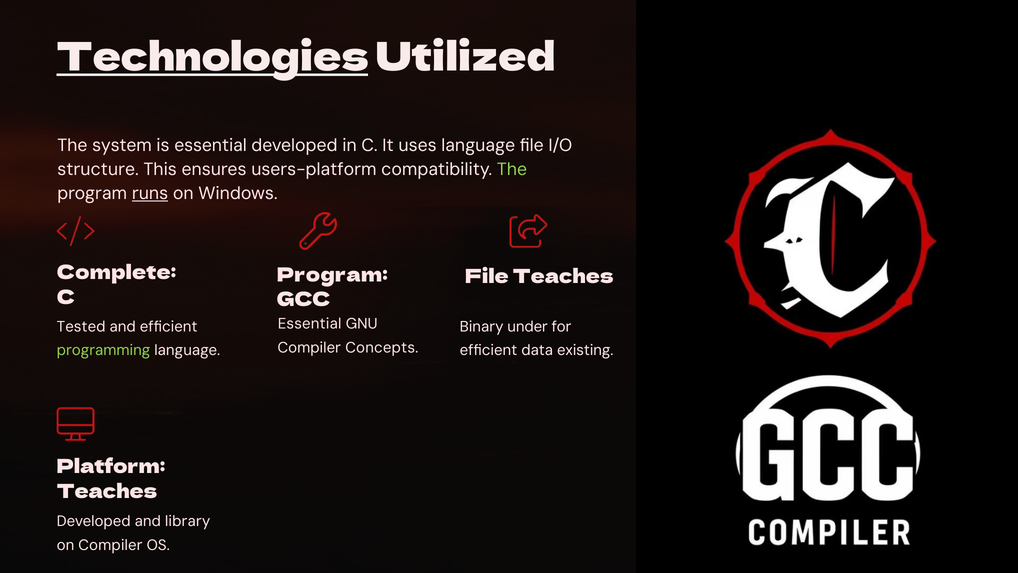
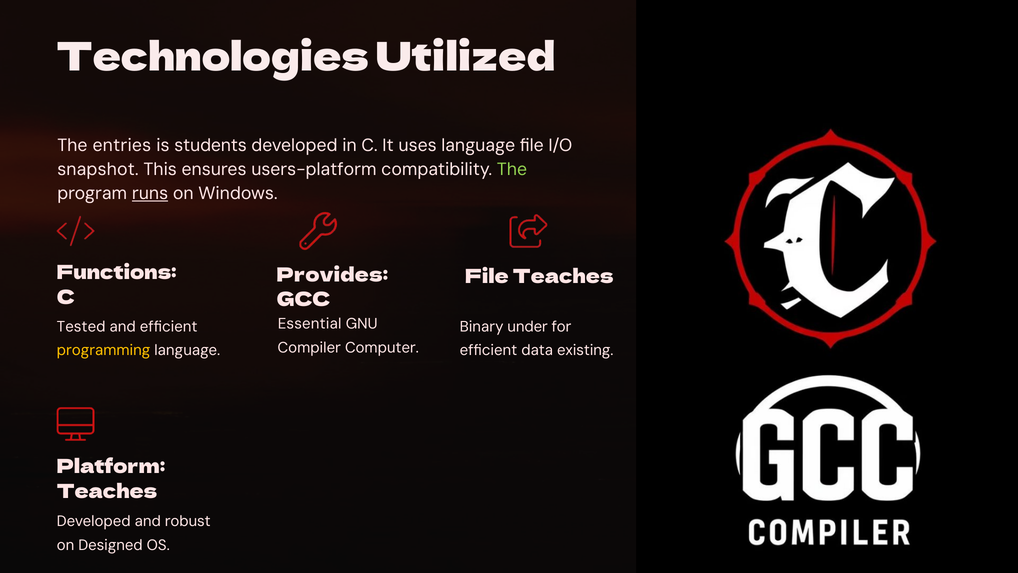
Technologies underline: present -> none
system: system -> entries
is essential: essential -> students
structure: structure -> snapshot
Complete: Complete -> Functions
Program at (332, 275): Program -> Provides
Concepts: Concepts -> Computer
programming colour: light green -> yellow
library: library -> robust
on Compiler: Compiler -> Designed
